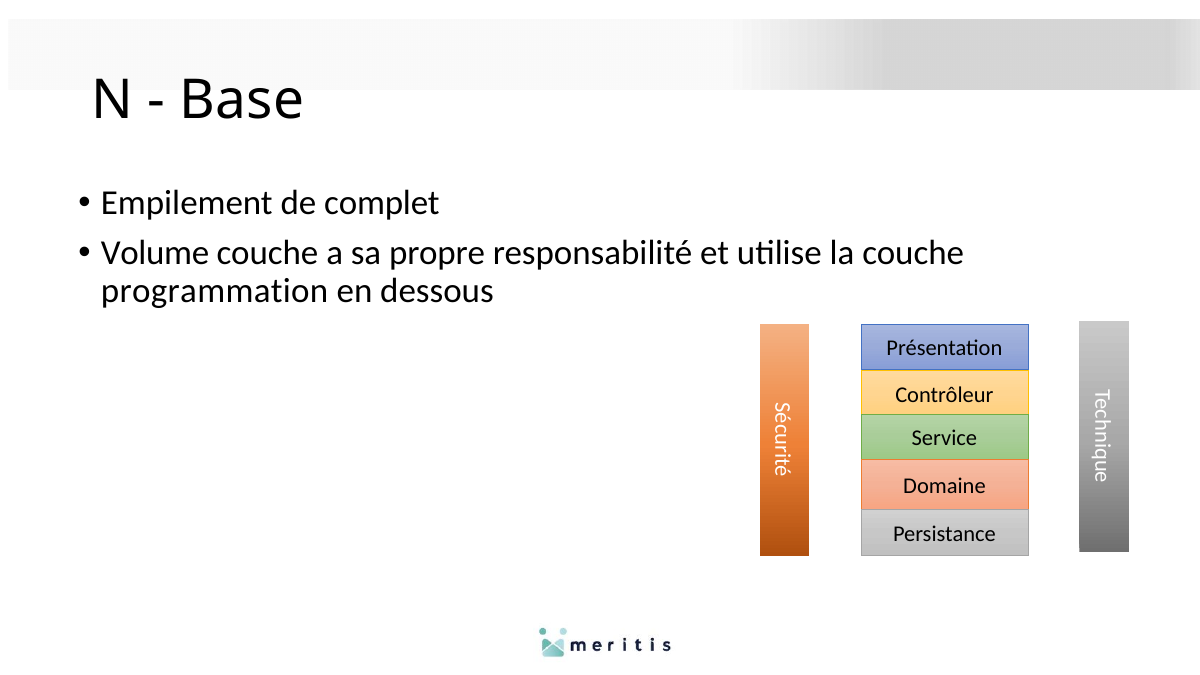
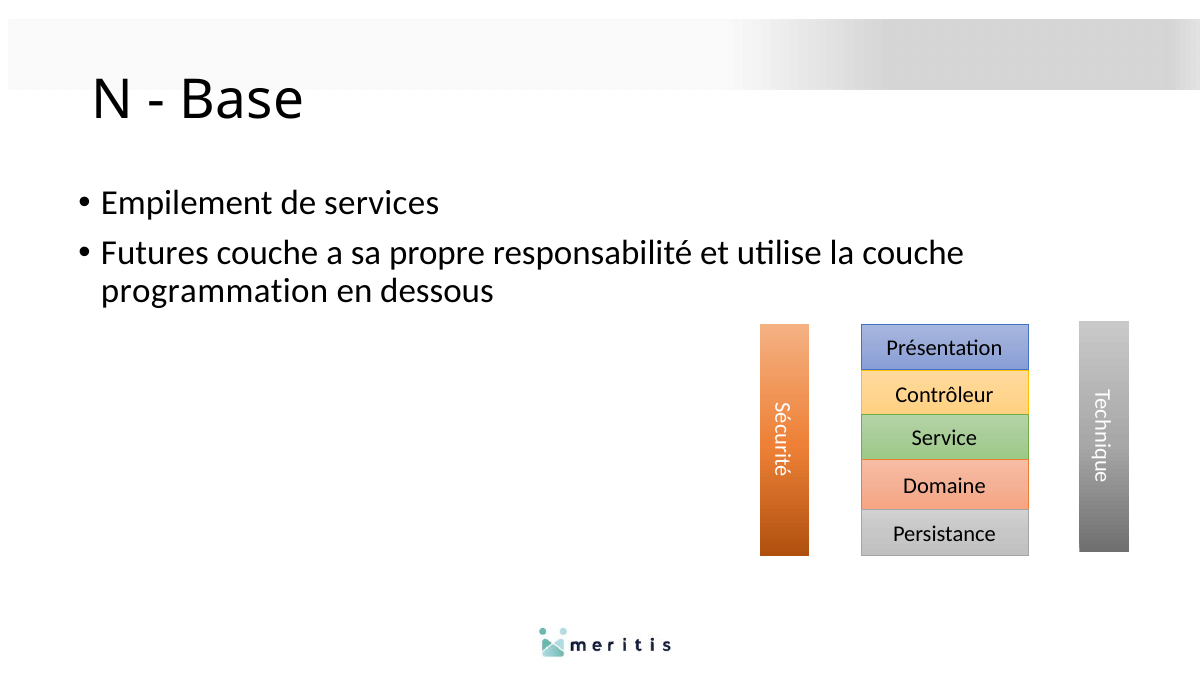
complet: complet -> services
Volume: Volume -> Futures
